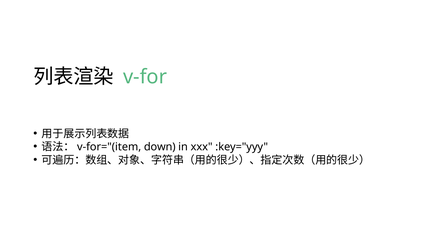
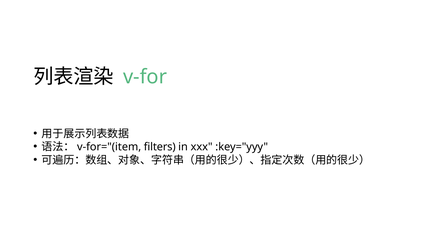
down: down -> filters
